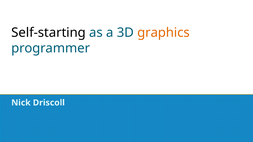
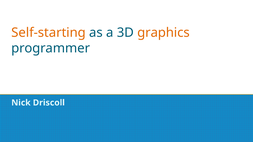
Self-starting colour: black -> orange
